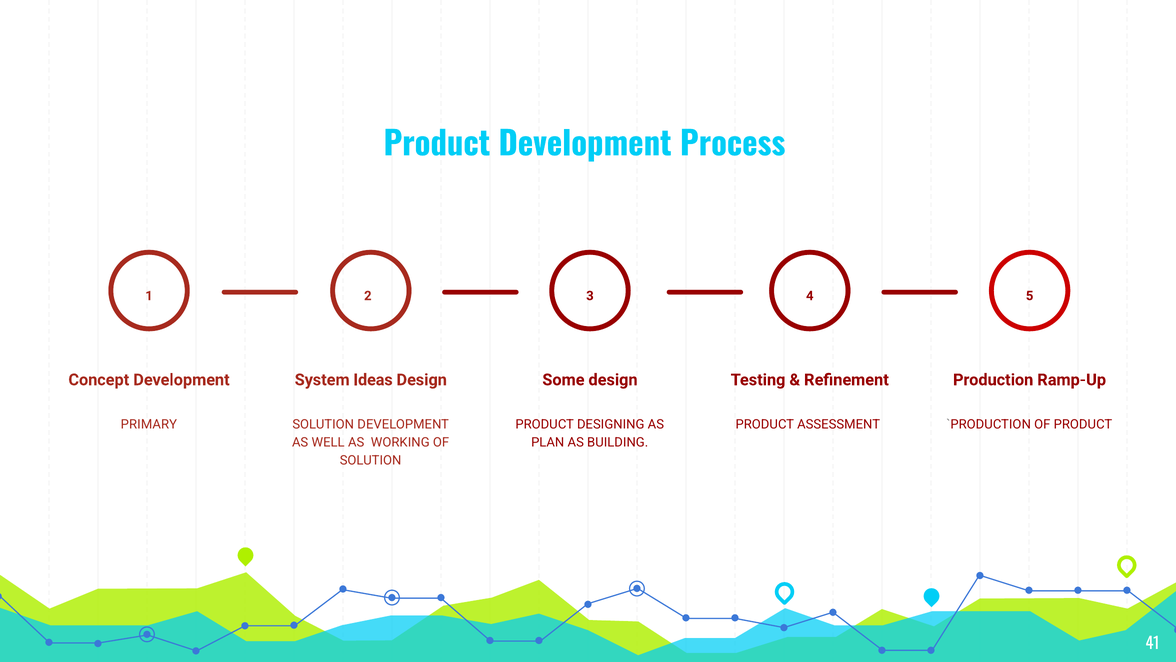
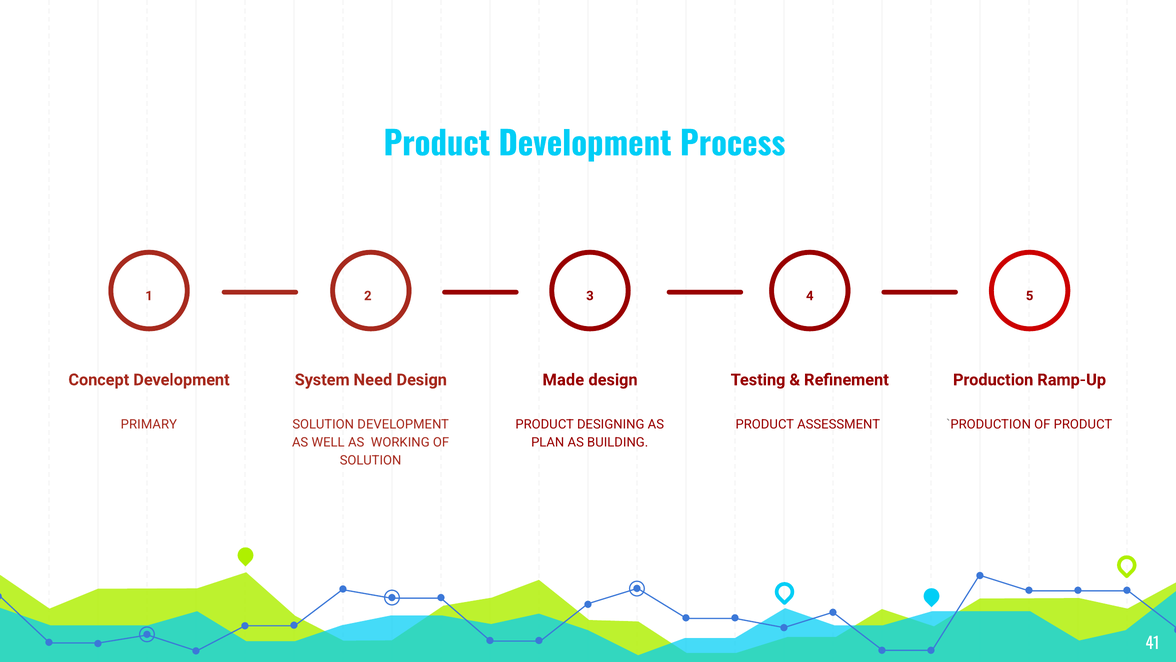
Ideas: Ideas -> Need
Some: Some -> Made
